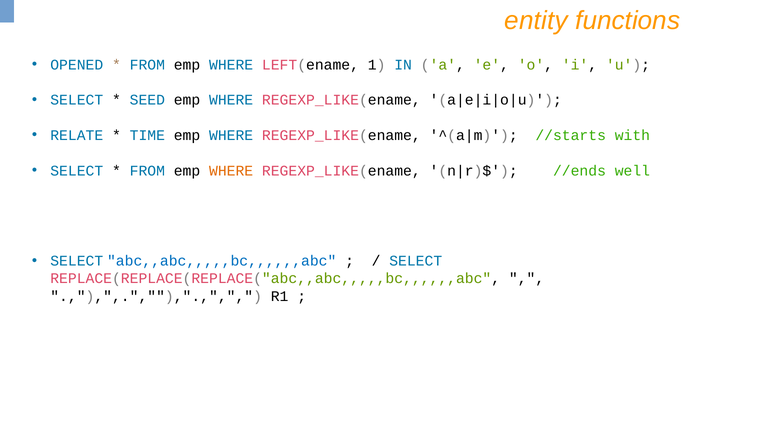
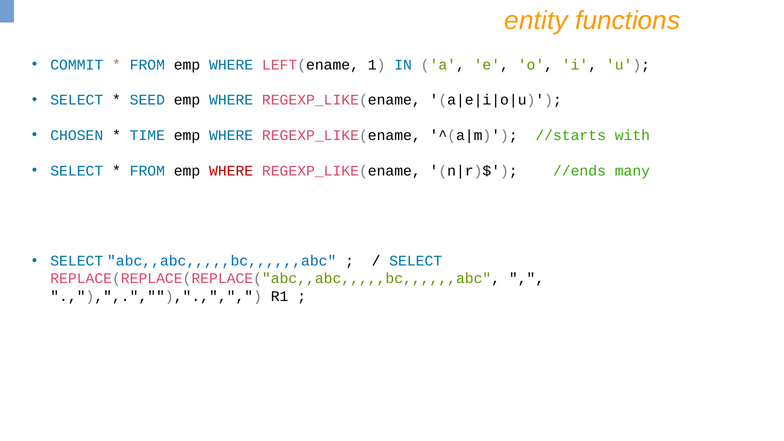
OPENED: OPENED -> COMMIT
RELATE: RELATE -> CHOSEN
WHERE at (231, 171) colour: orange -> red
well: well -> many
